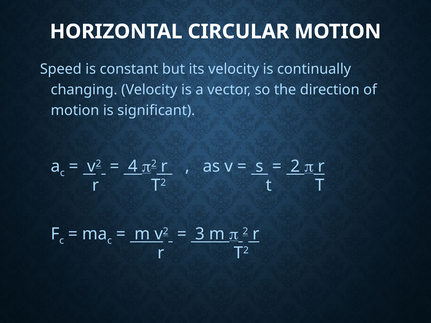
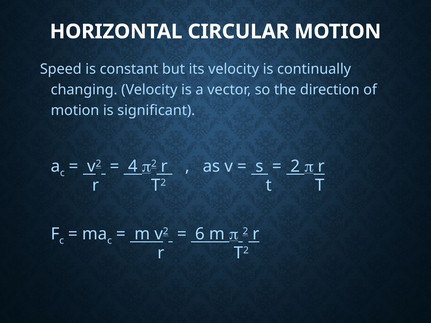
3: 3 -> 6
